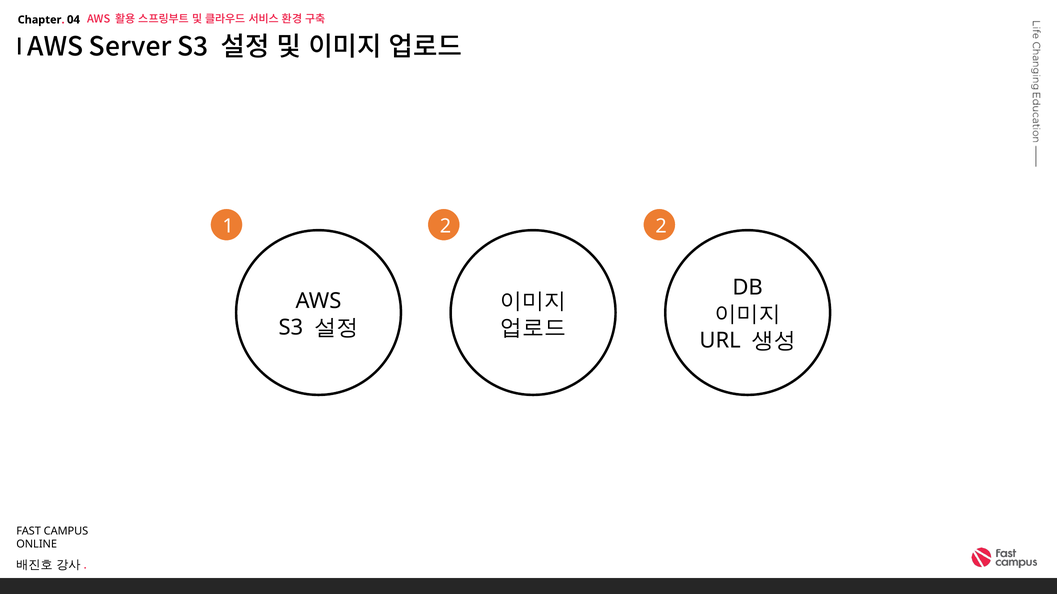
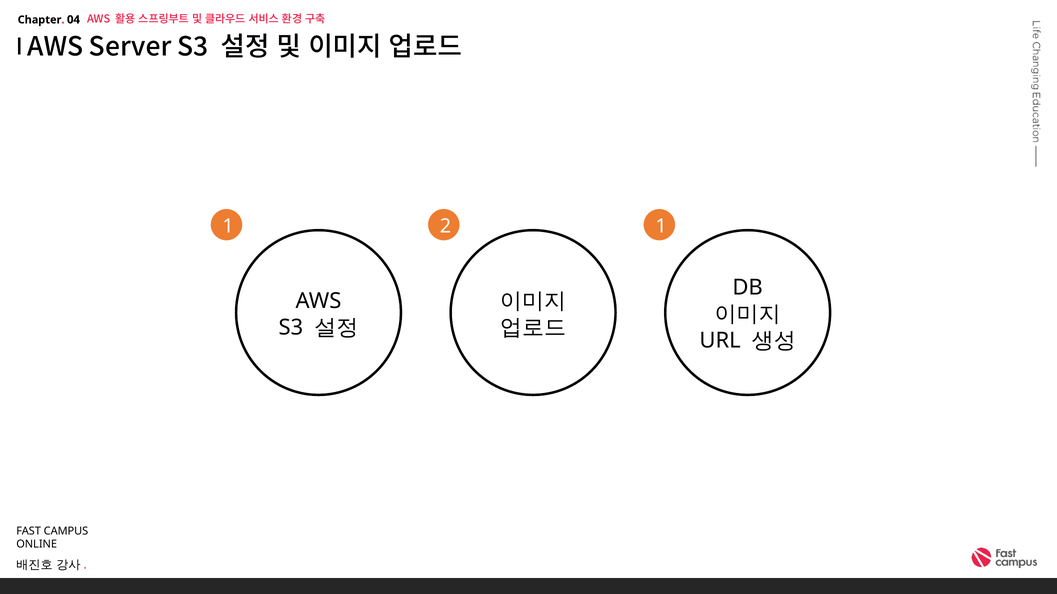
2 2: 2 -> 1
